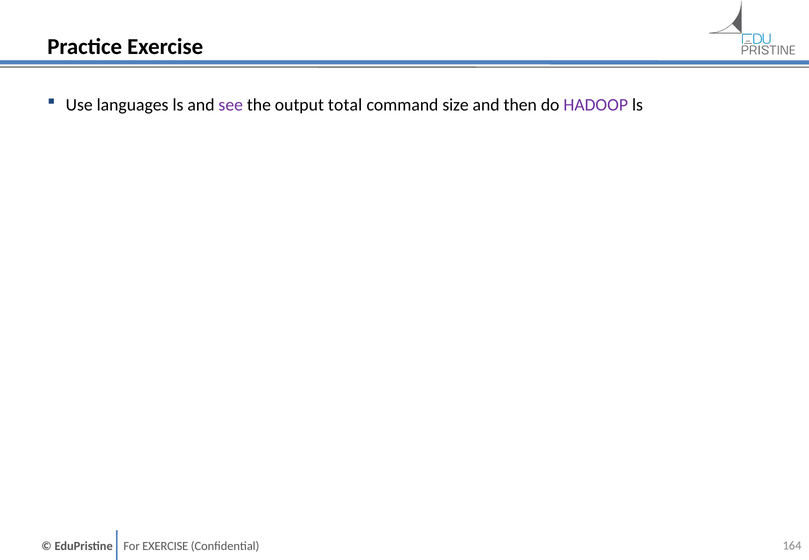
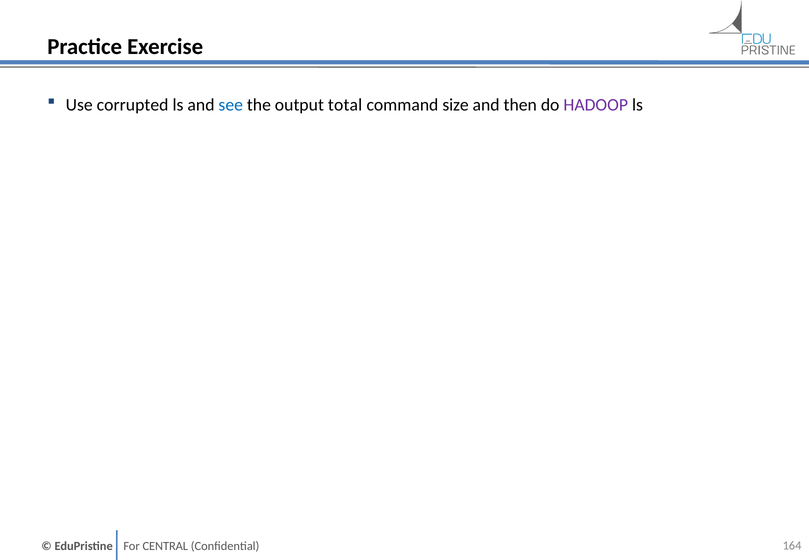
languages: languages -> corrupted
see colour: purple -> blue
EXERCISE at (165, 546): EXERCISE -> CENTRAL
